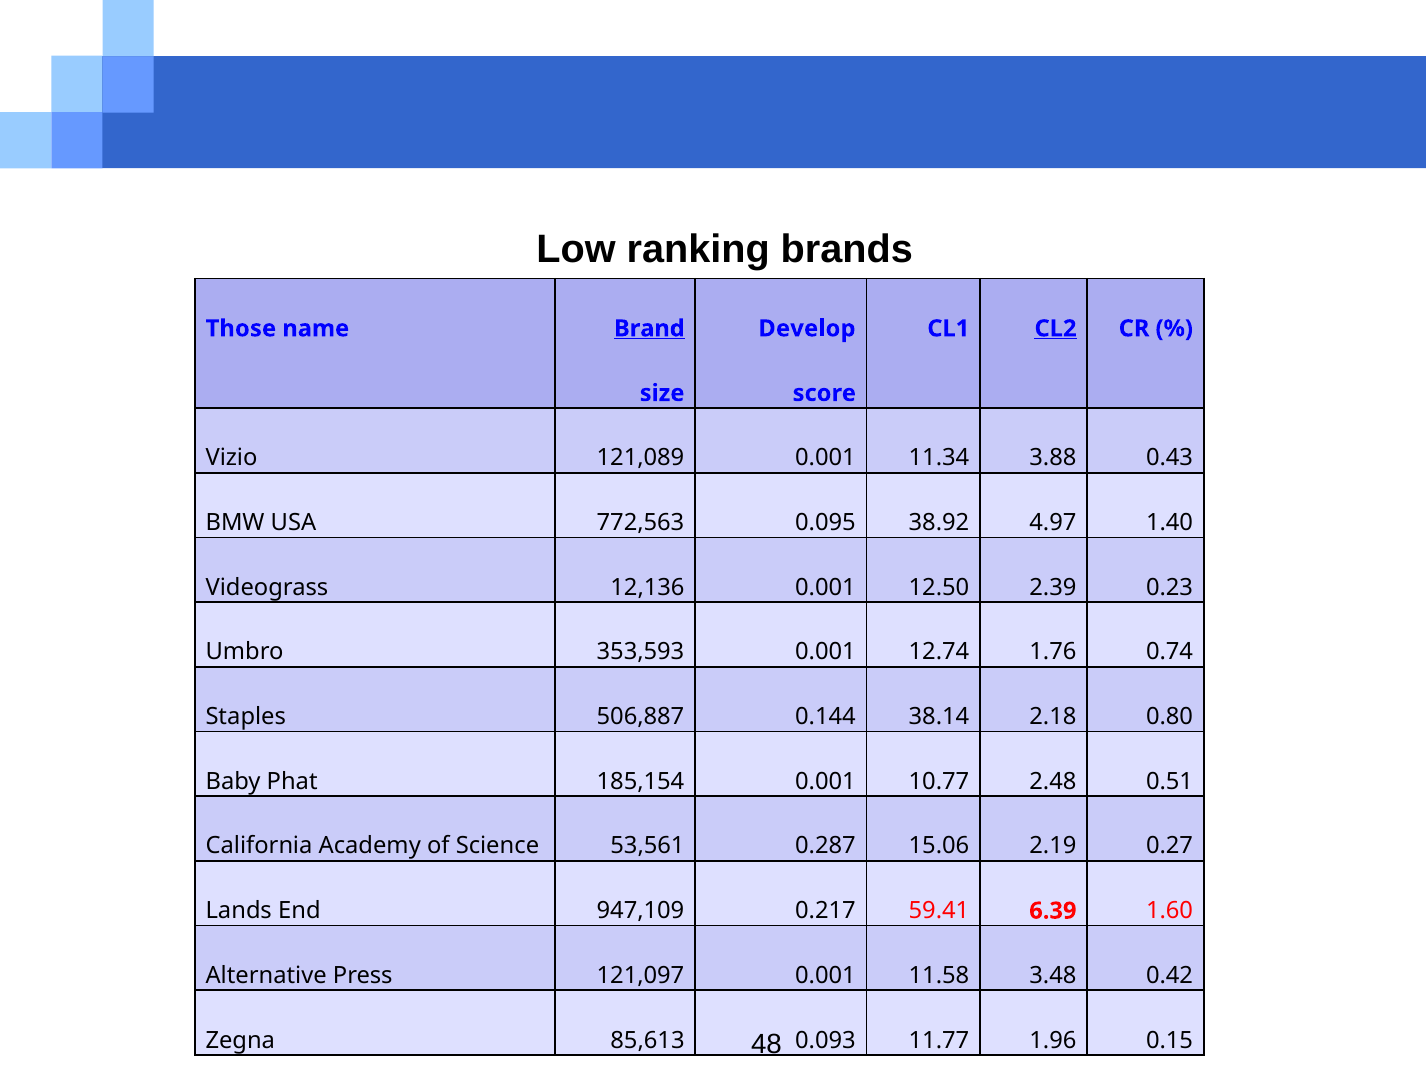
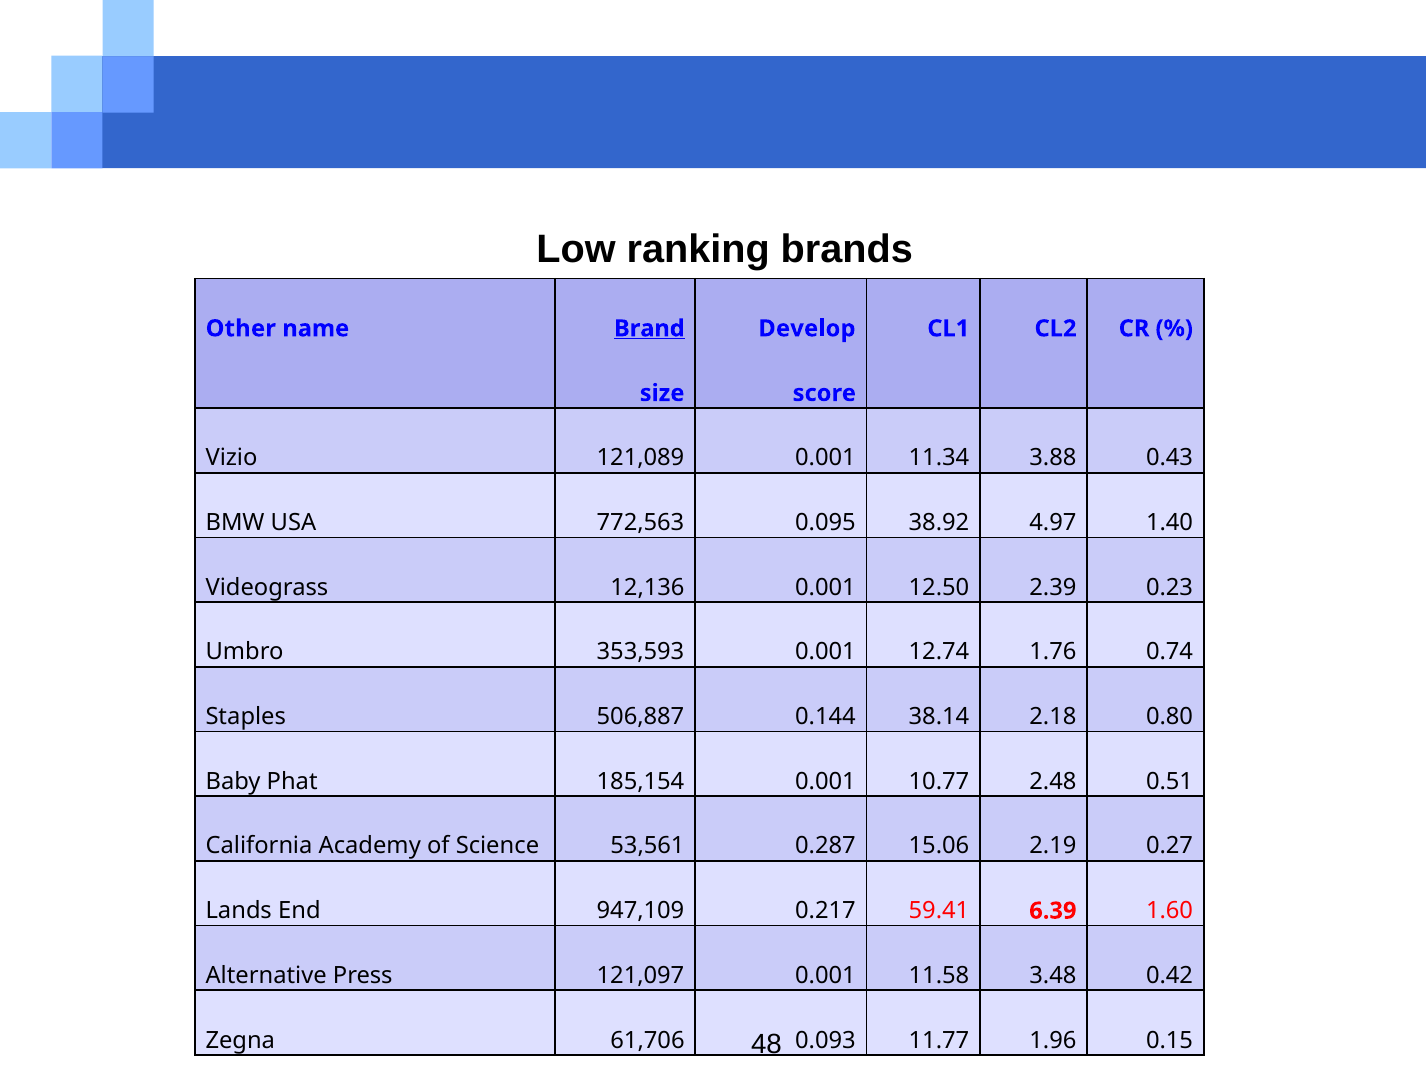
Those: Those -> Other
CL2 underline: present -> none
85,613: 85,613 -> 61,706
